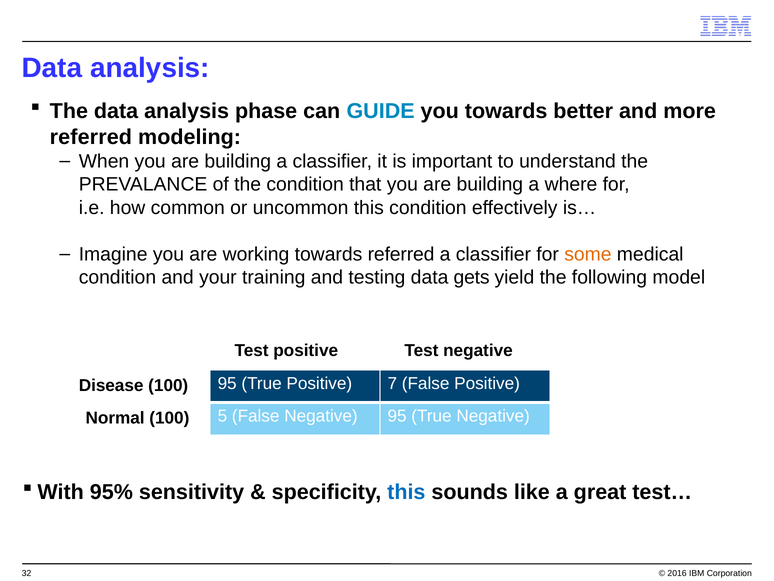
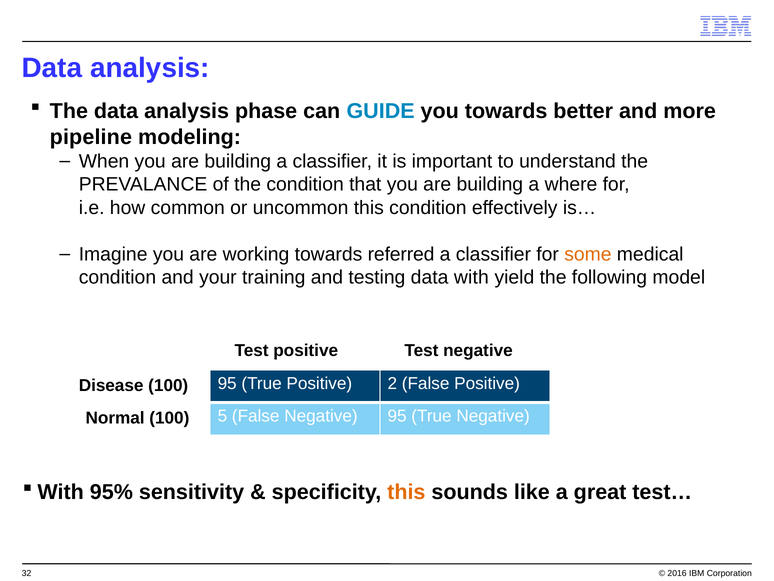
referred at (91, 137): referred -> pipeline
gets: gets -> with
7: 7 -> 2
this at (406, 492) colour: blue -> orange
